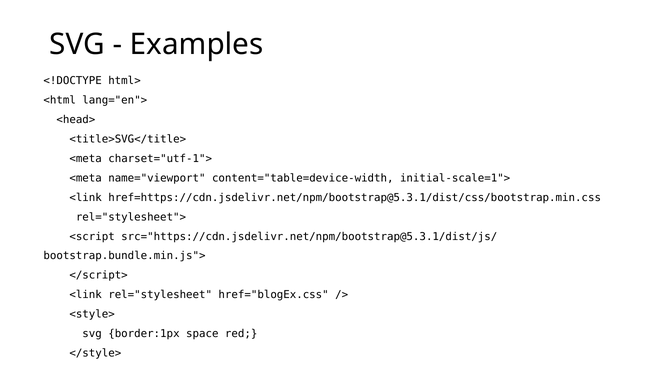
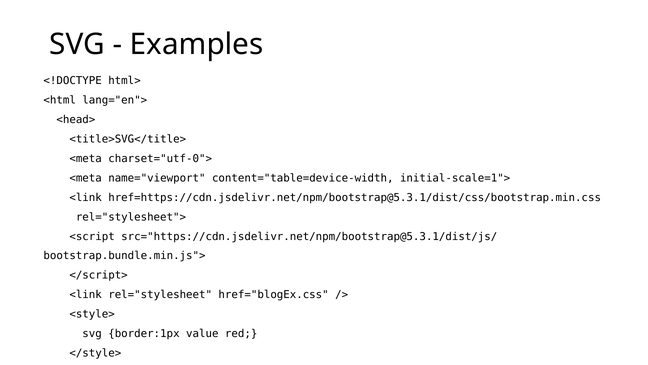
charset="utf-1">: charset="utf-1"> -> charset="utf-0">
space: space -> value
